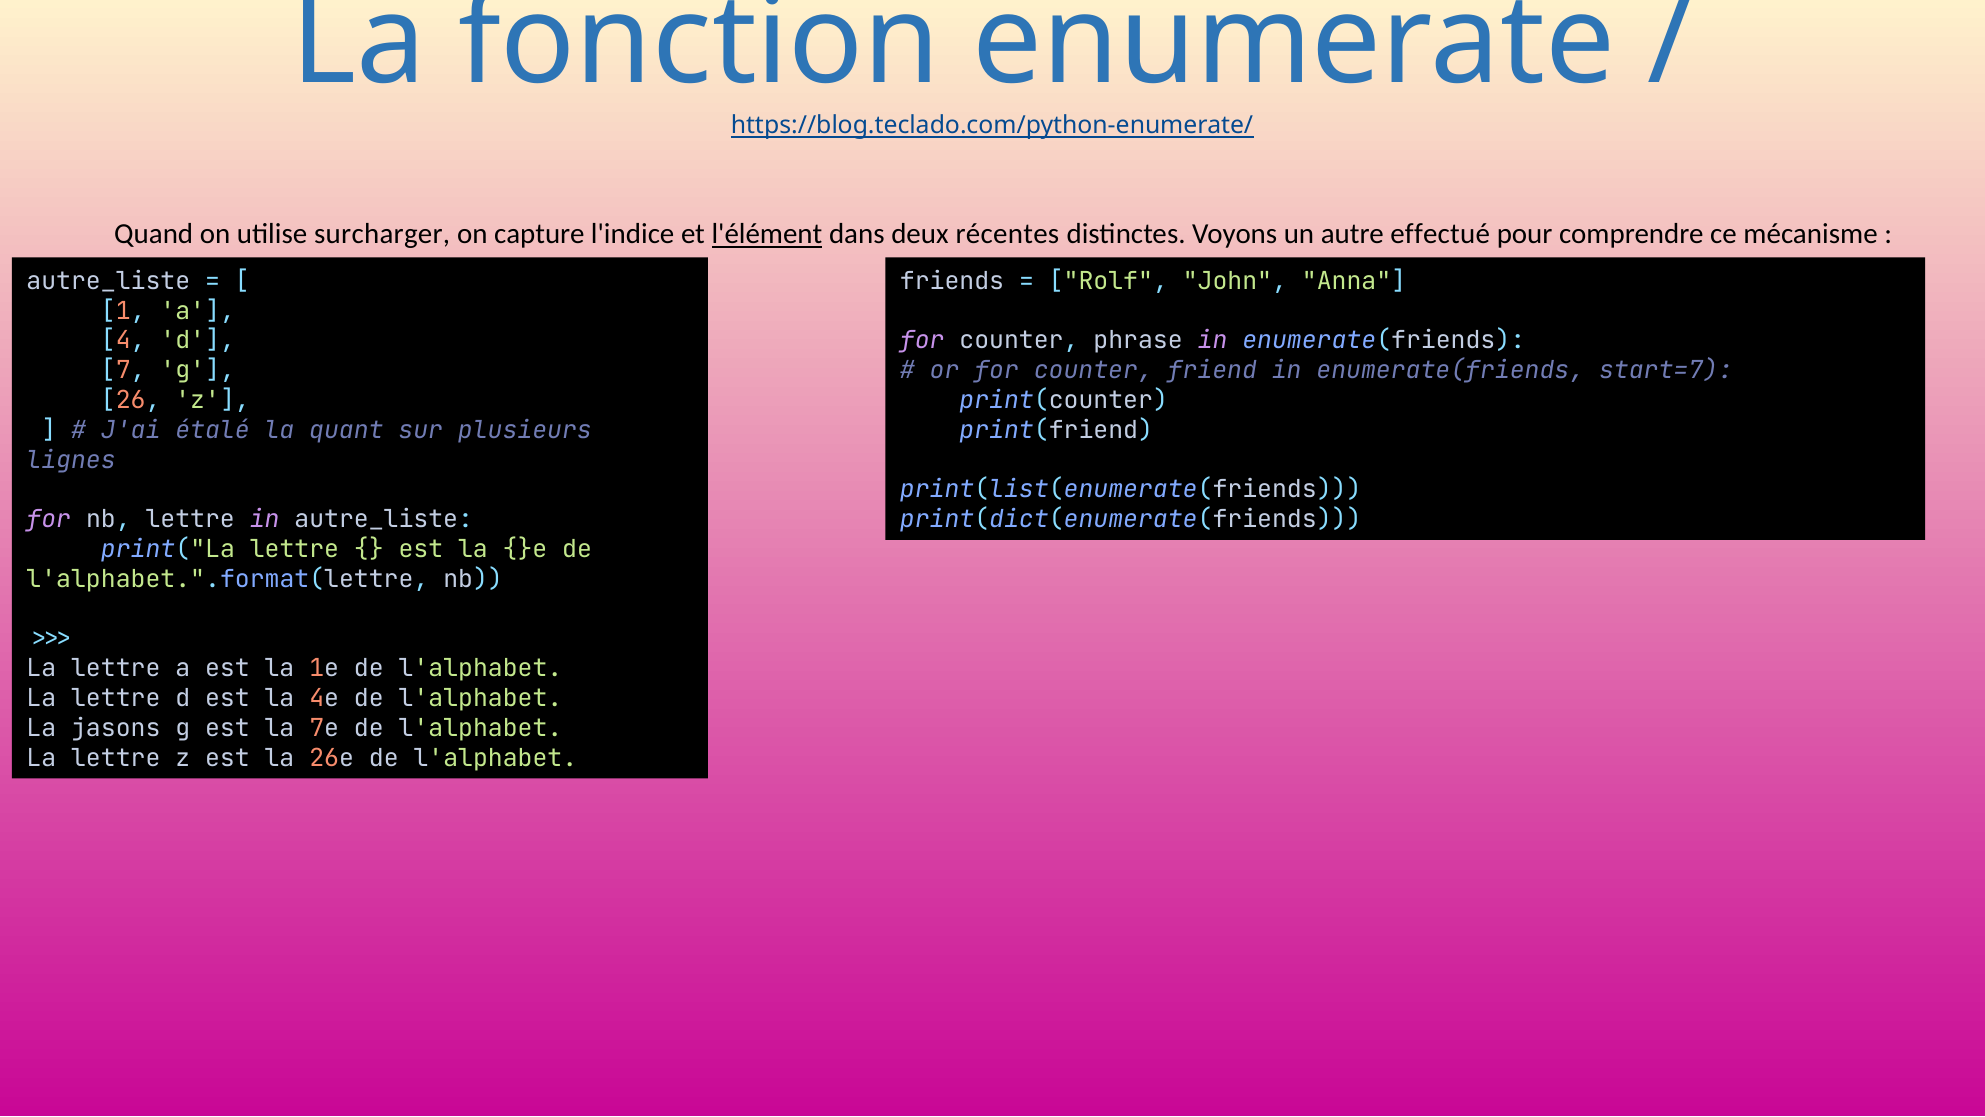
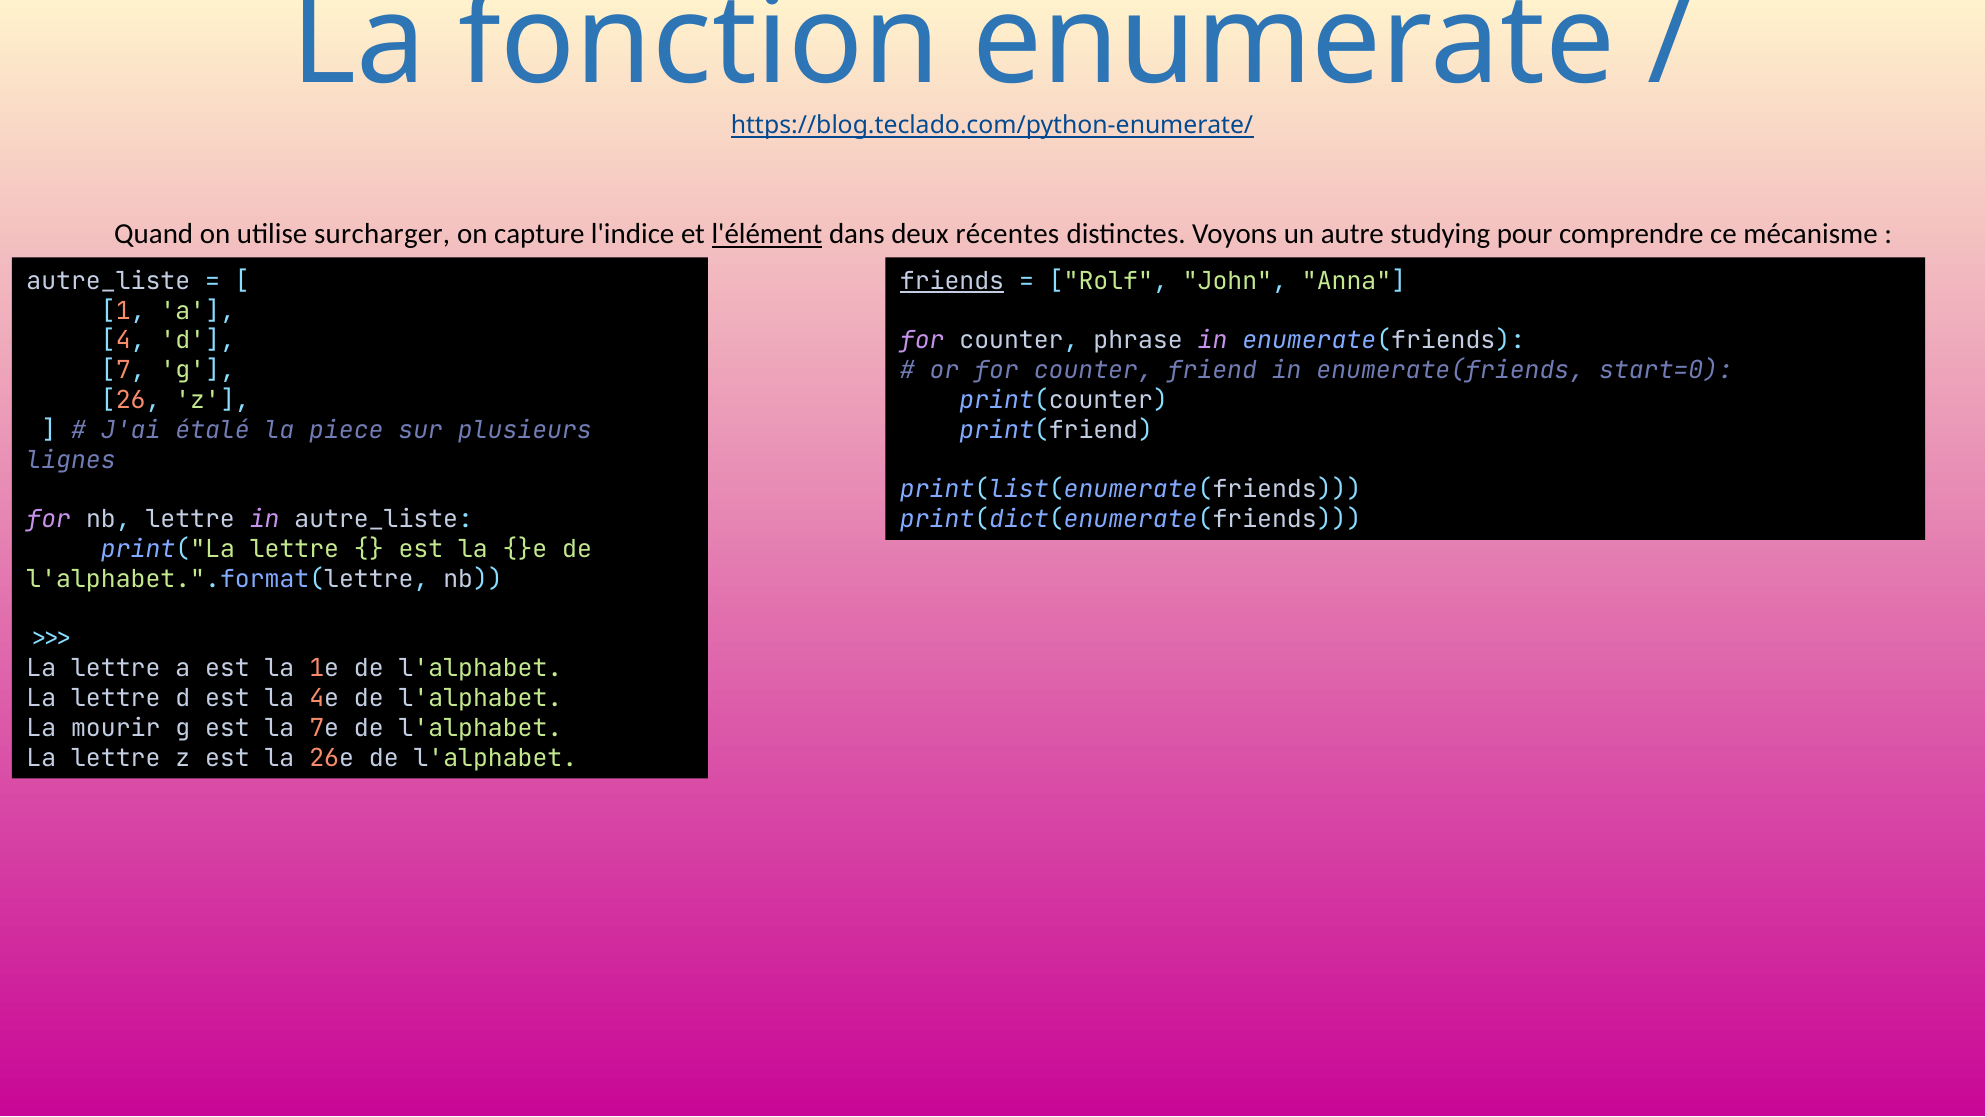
effectué: effectué -> studying
friends underline: none -> present
start=7: start=7 -> start=0
quant: quant -> piece
jasons: jasons -> mourir
